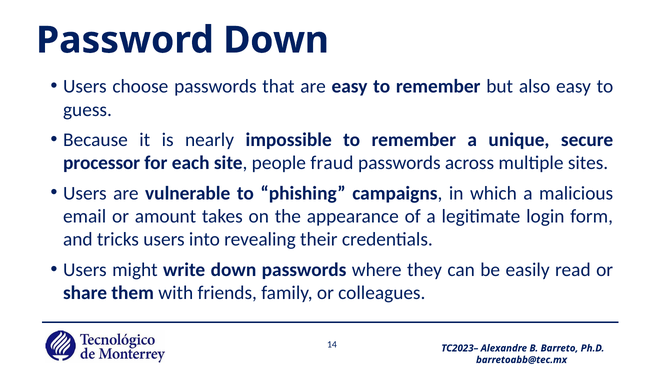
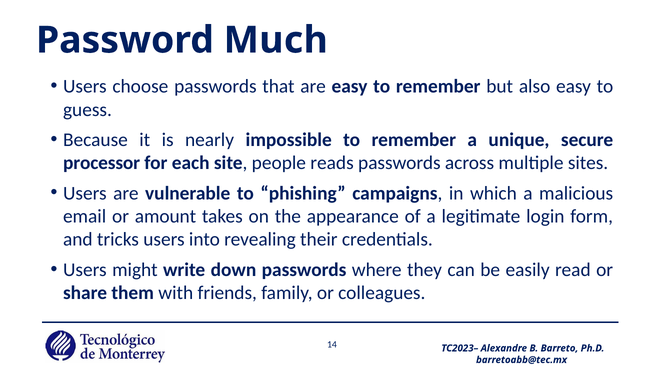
Password Down: Down -> Much
fraud: fraud -> reads
